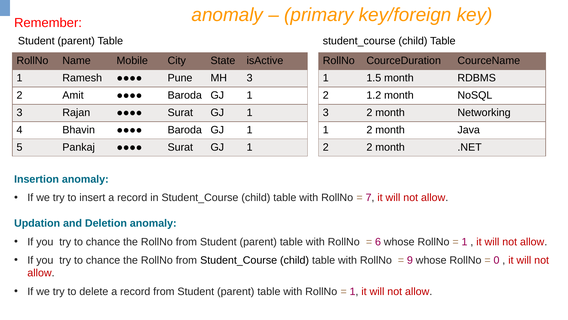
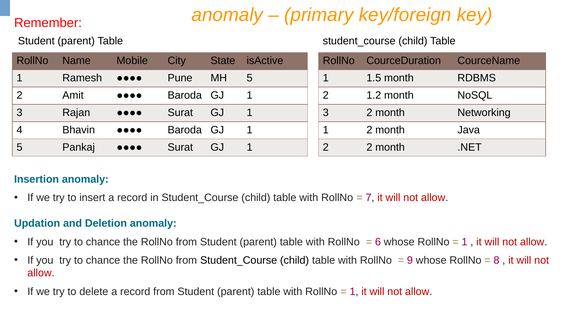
MH 3: 3 -> 5
0: 0 -> 8
